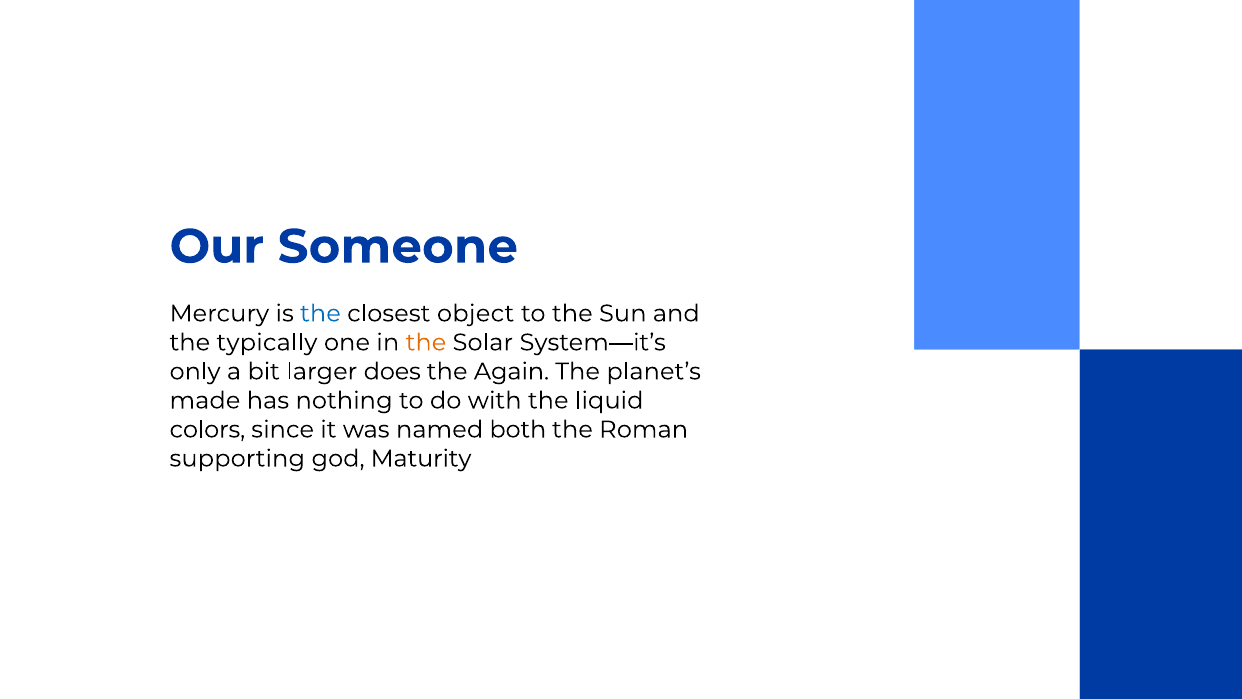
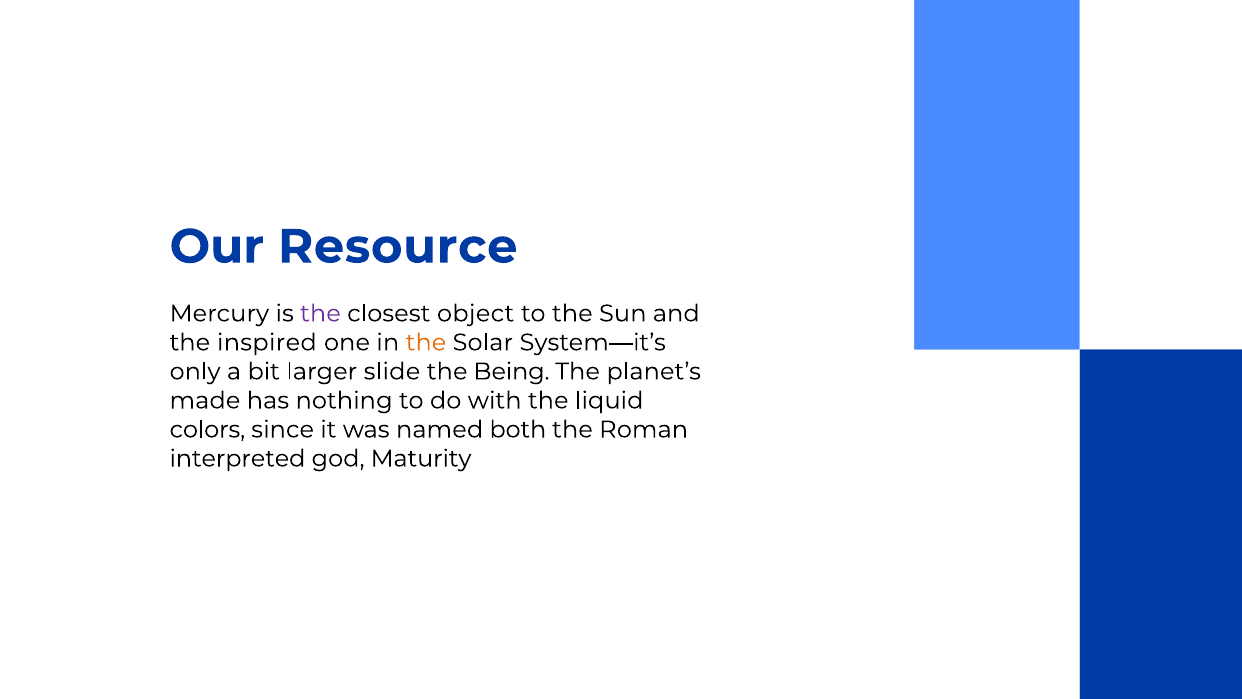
Someone: Someone -> Resource
the at (320, 313) colour: blue -> purple
typically: typically -> inspired
does: does -> slide
Again: Again -> Being
supporting: supporting -> interpreted
